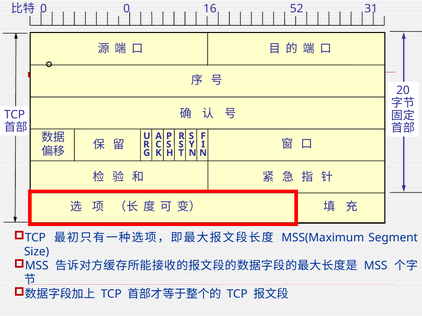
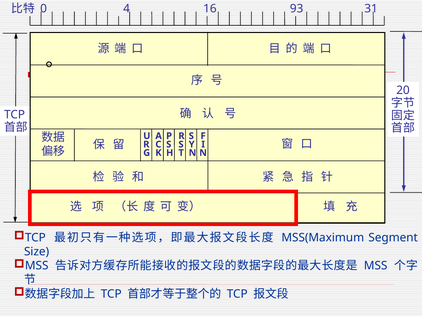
0 0: 0 -> 4
52: 52 -> 93
